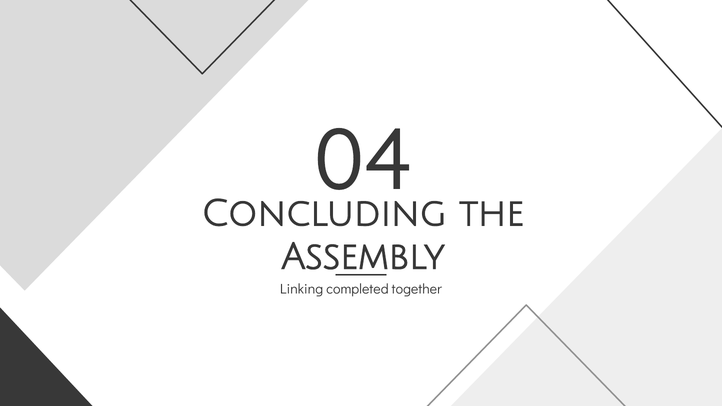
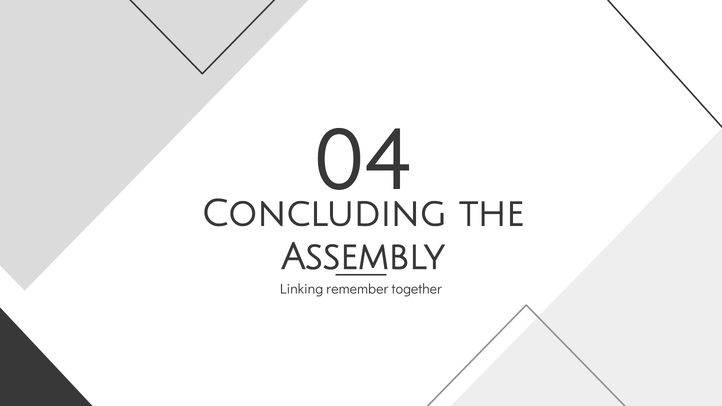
completed: completed -> remember
